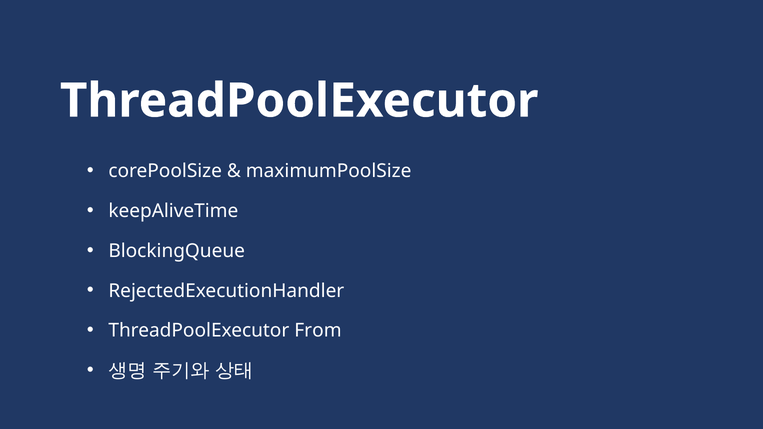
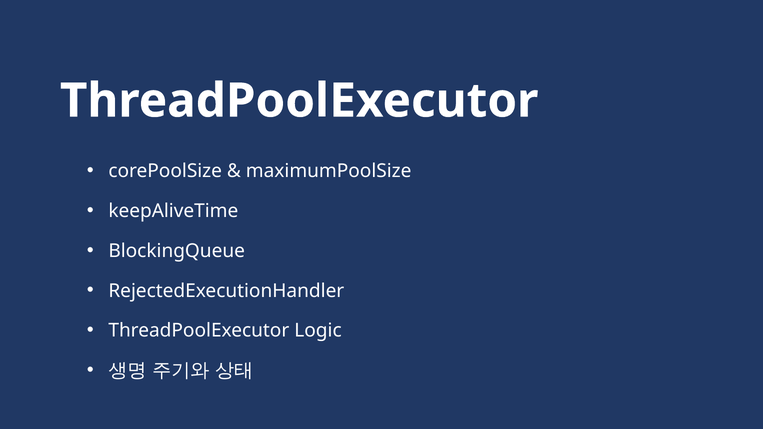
From: From -> Logic
